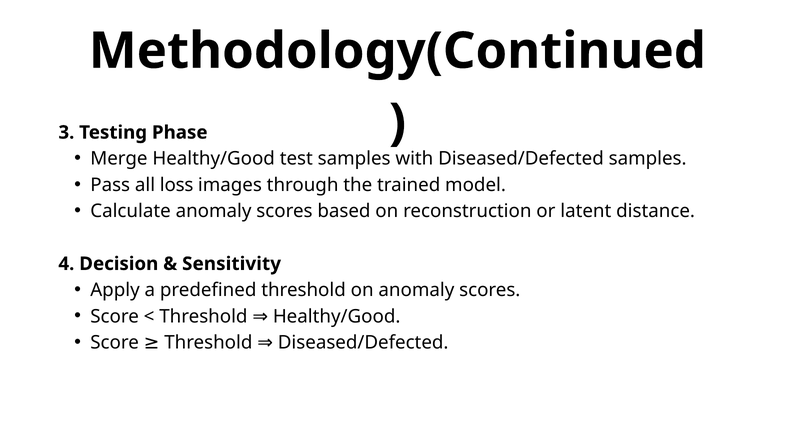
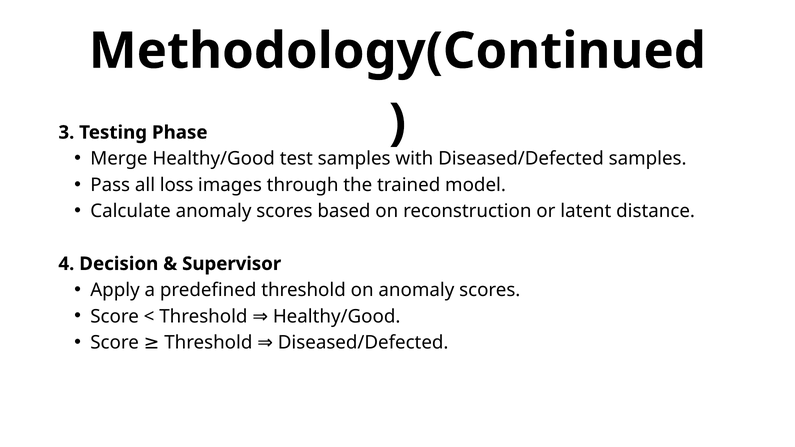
Sensitivity: Sensitivity -> Supervisor
